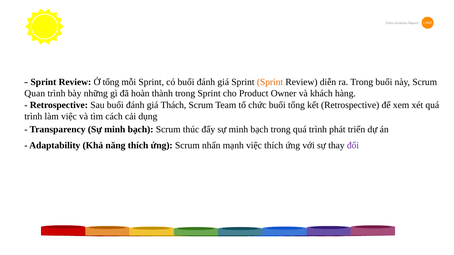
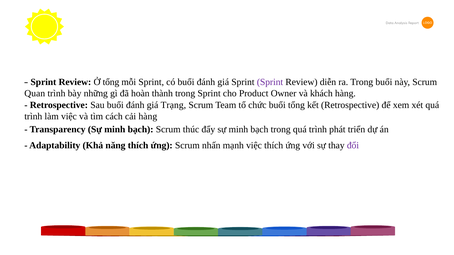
Sprint at (270, 82) colour: orange -> purple
Thách: Thách -> Trạng
cải dụng: dụng -> hàng
